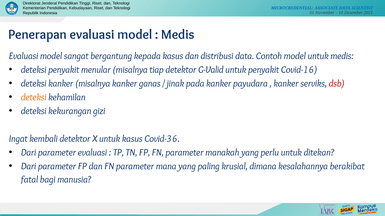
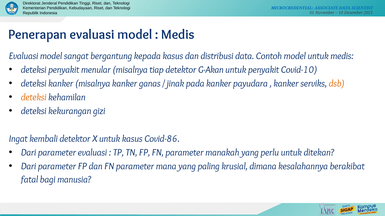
G-Valid: G-Valid -> G-Akan
Covid-16: Covid-16 -> Covid-10
dsb colour: red -> orange
Covid-36: Covid-36 -> Covid-86
